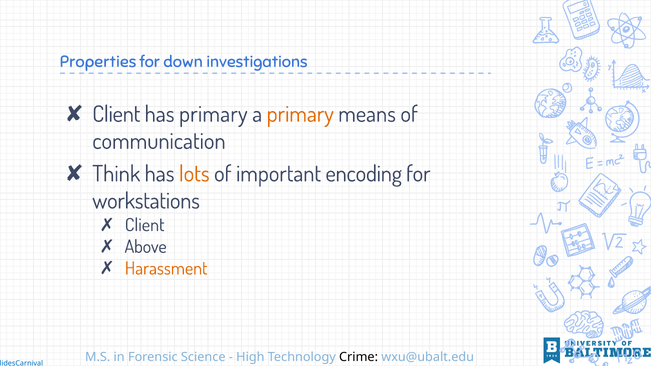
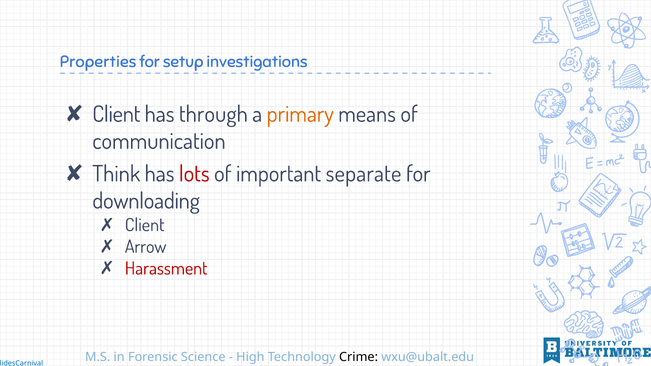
down: down -> setup
has primary: primary -> through
lots colour: orange -> red
encoding: encoding -> separate
workstations: workstations -> downloading
Above: Above -> Arrow
Harassment colour: orange -> red
